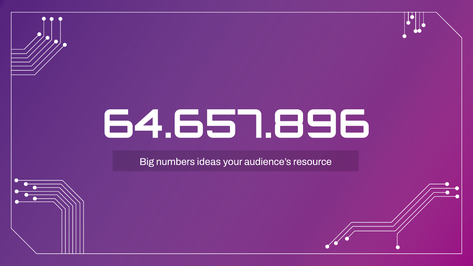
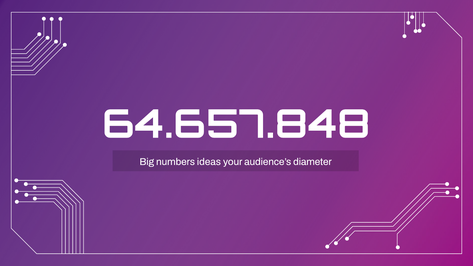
64.657.896: 64.657.896 -> 64.657.848
resource: resource -> diameter
